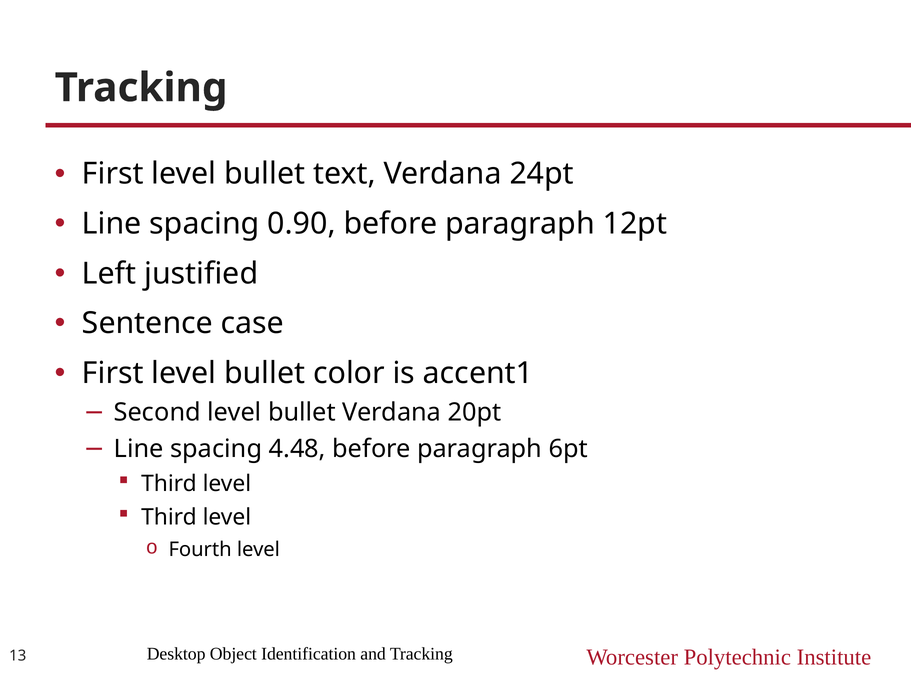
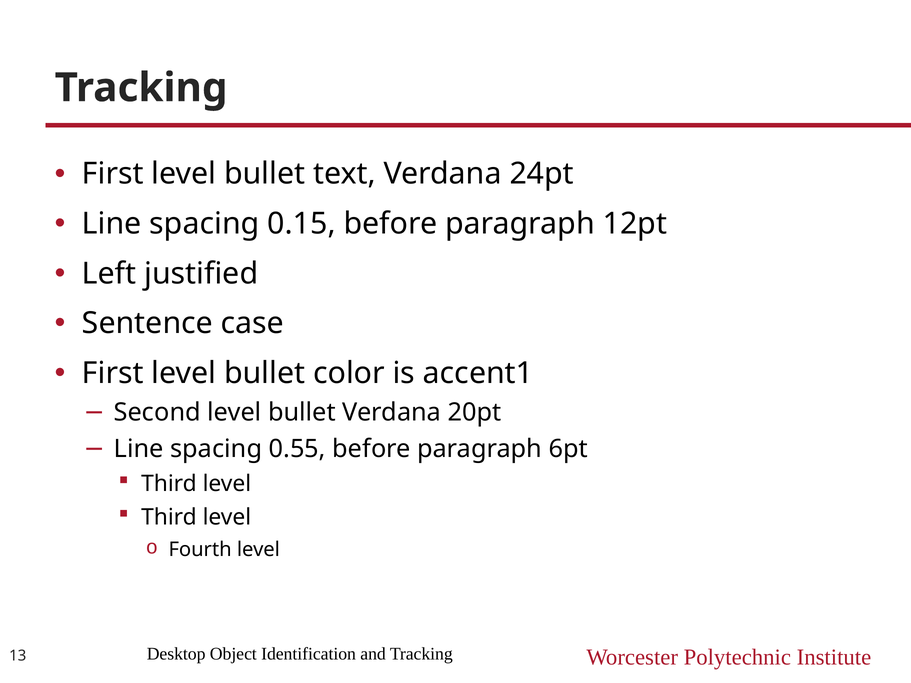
0.90: 0.90 -> 0.15
4.48: 4.48 -> 0.55
